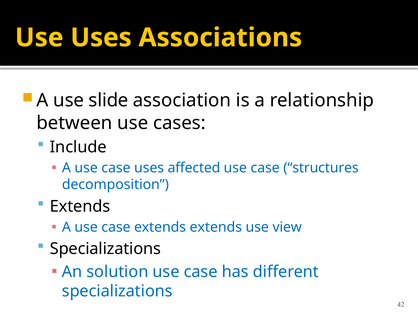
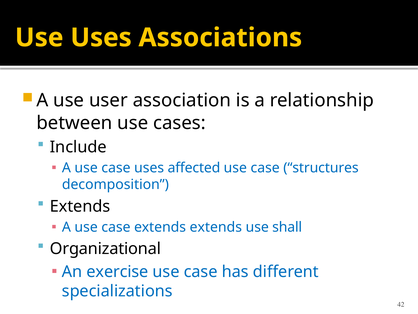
slide: slide -> user
view: view -> shall
Specializations at (105, 249): Specializations -> Organizational
solution: solution -> exercise
